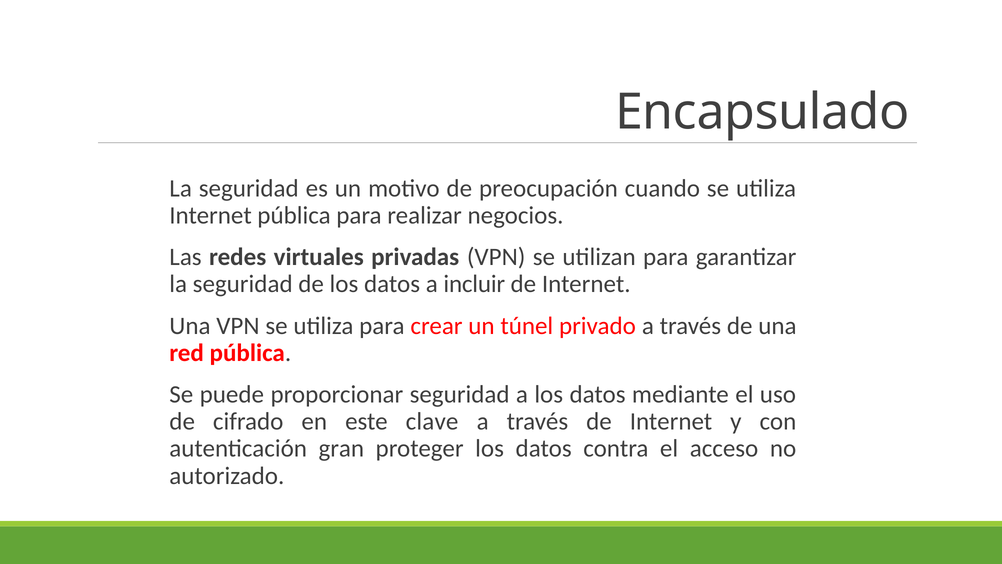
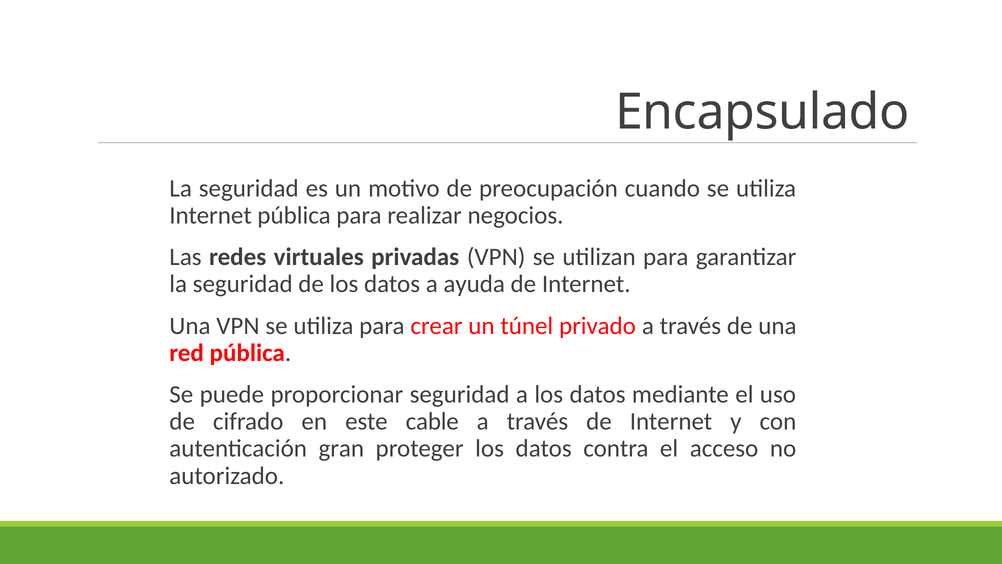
incluir: incluir -> ayuda
clave: clave -> cable
